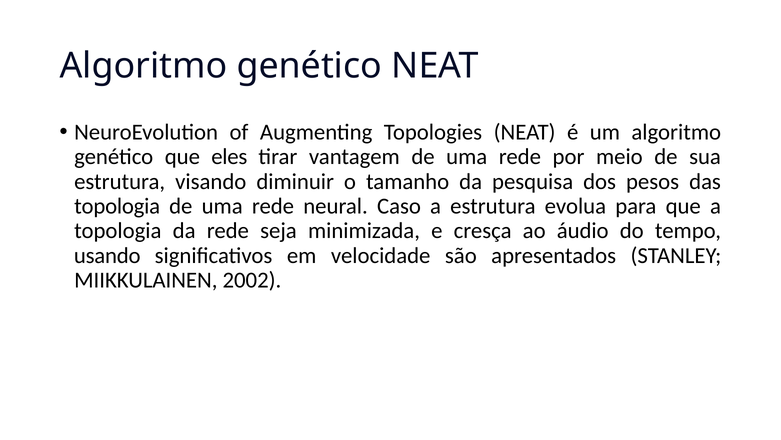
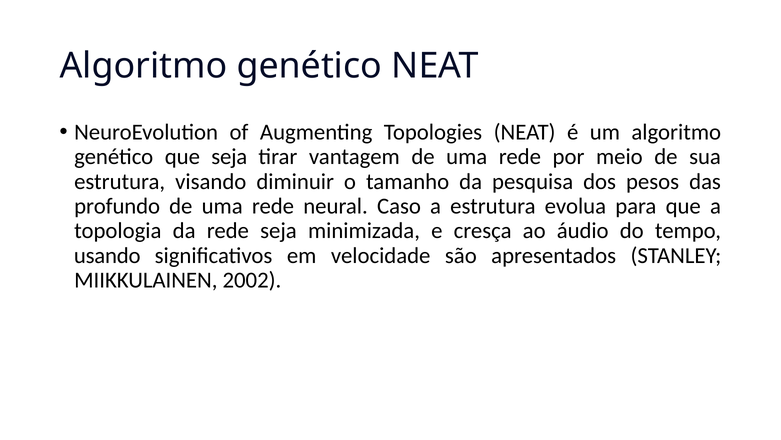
que eles: eles -> seja
topologia at (117, 206): topologia -> profundo
